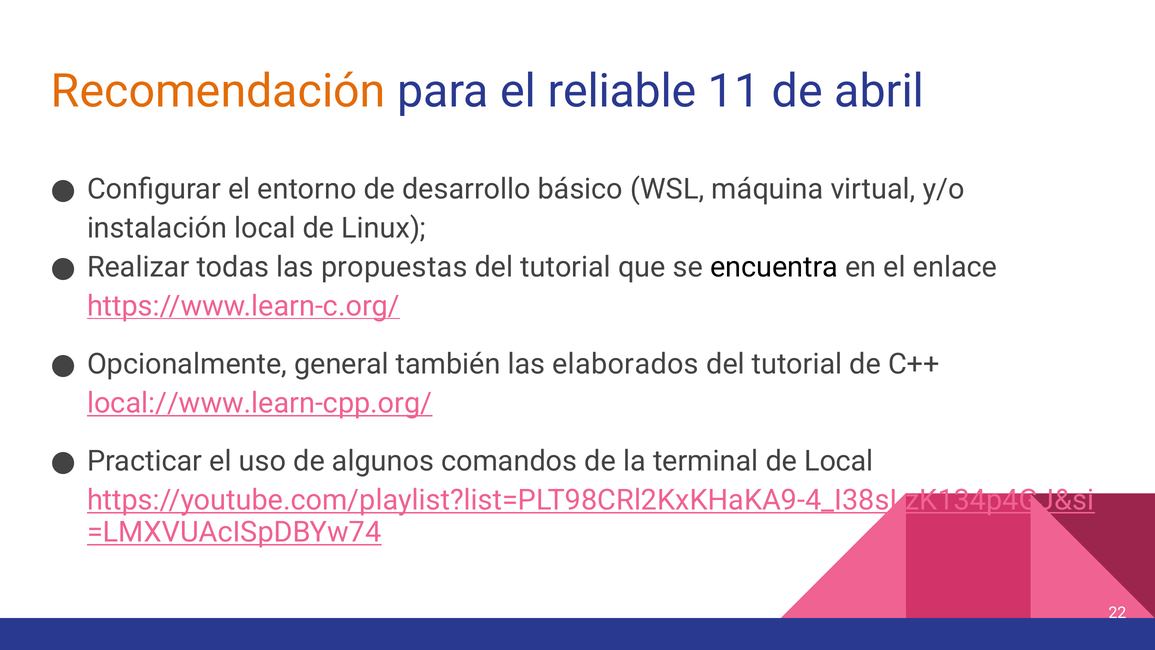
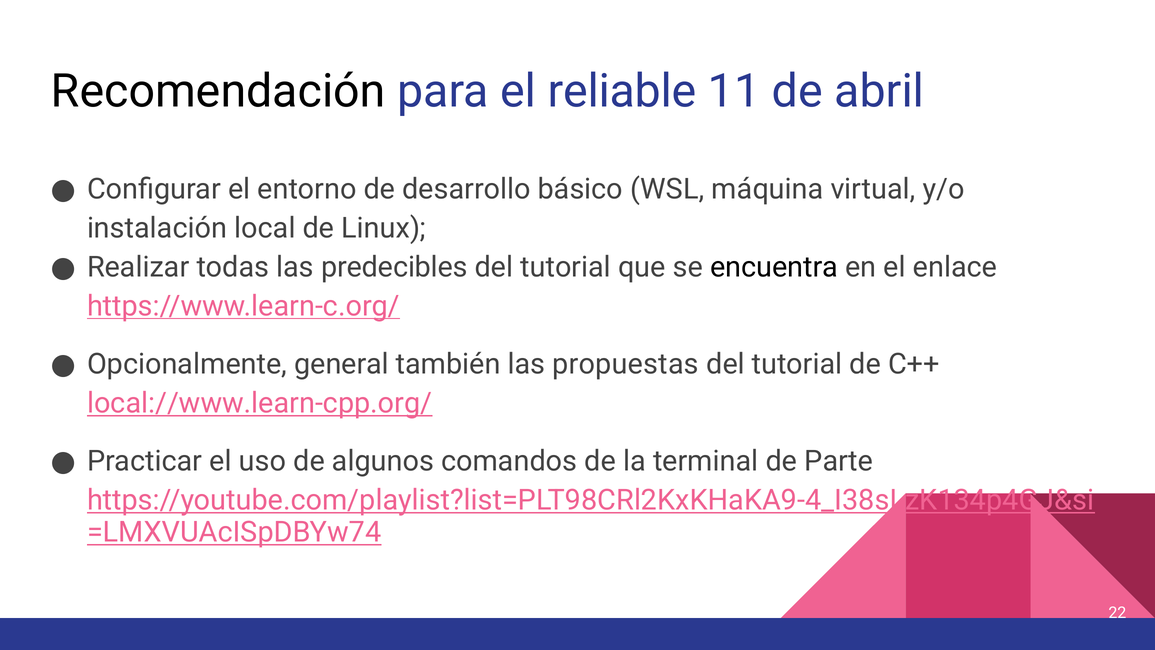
Recomendación colour: orange -> black
propuestas: propuestas -> predecibles
elaborados: elaborados -> propuestas
de Local: Local -> Parte
